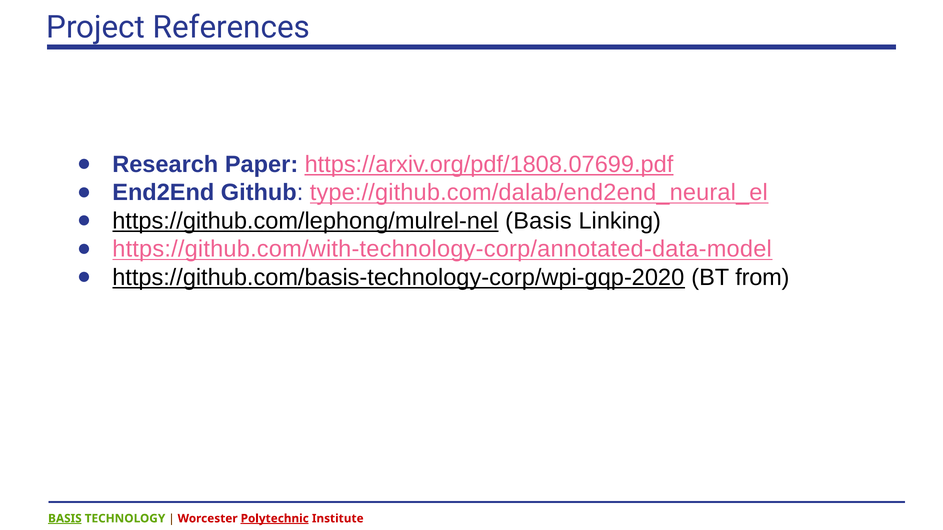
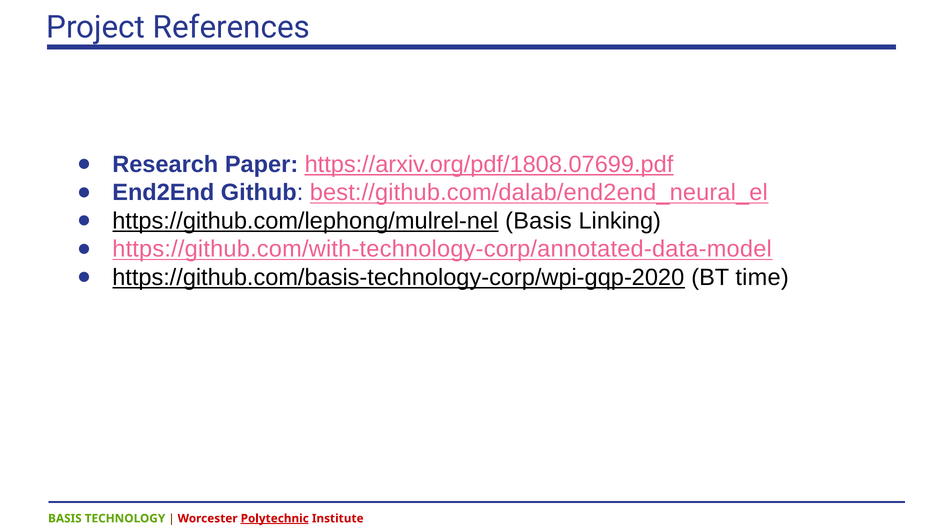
type://github.com/dalab/end2end_neural_el: type://github.com/dalab/end2end_neural_el -> best://github.com/dalab/end2end_neural_el
from: from -> time
BASIS at (65, 519) underline: present -> none
